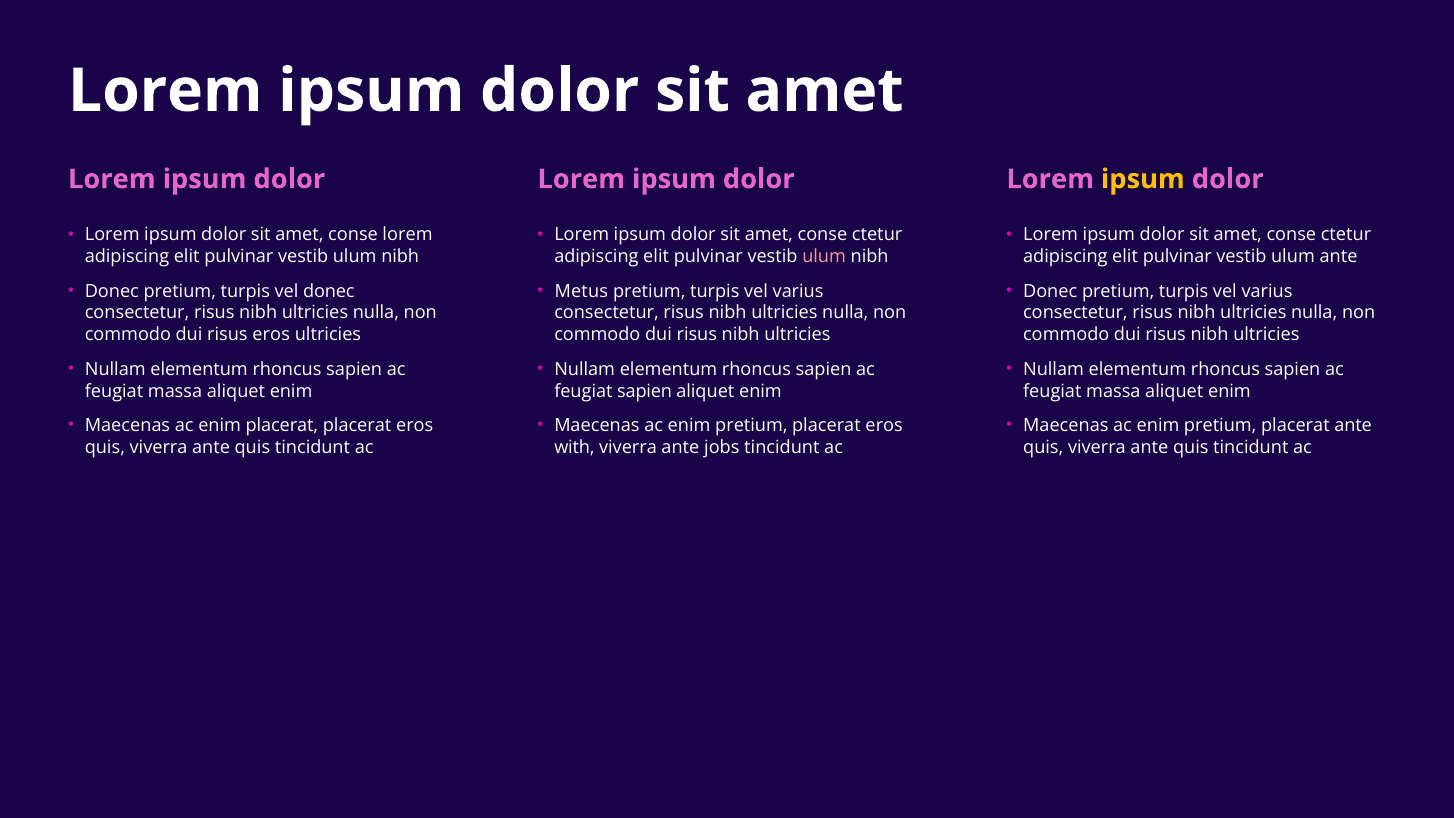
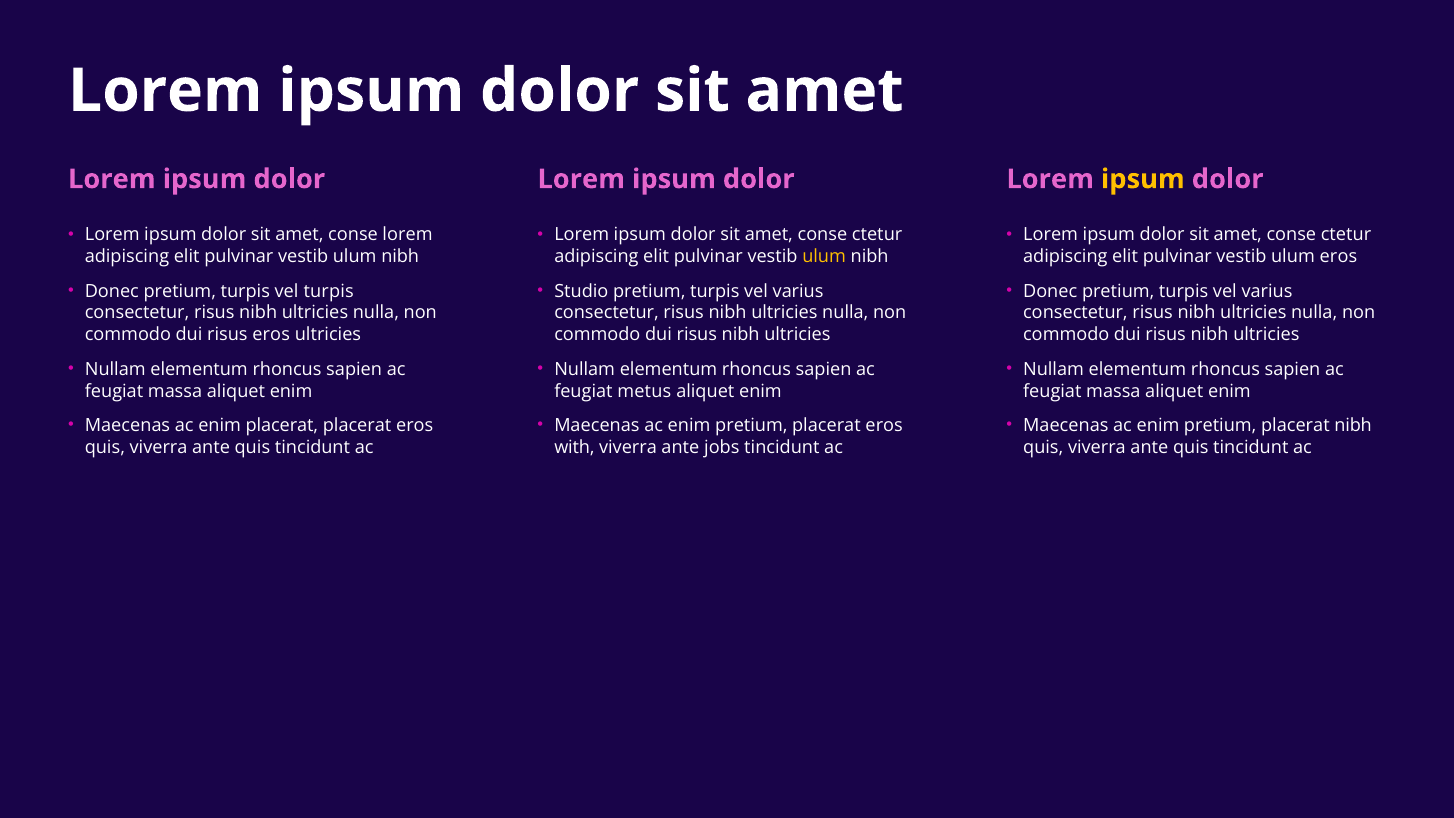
ulum at (824, 256) colour: pink -> yellow
ulum ante: ante -> eros
vel donec: donec -> turpis
Metus: Metus -> Studio
feugiat sapien: sapien -> metus
placerat ante: ante -> nibh
